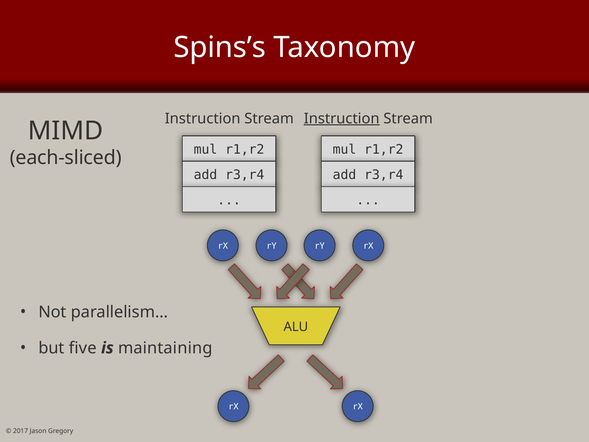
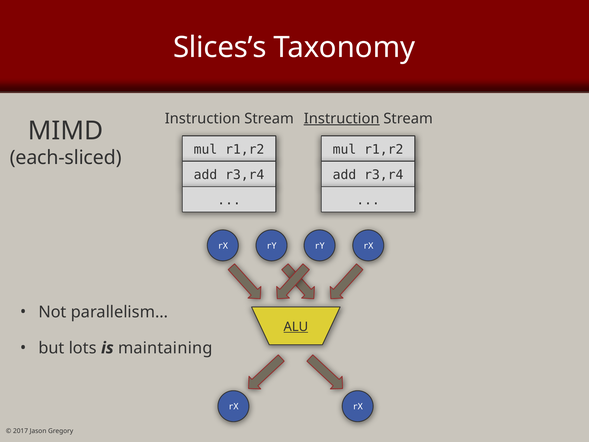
Spins’s: Spins’s -> Slices’s
ALU underline: none -> present
five: five -> lots
